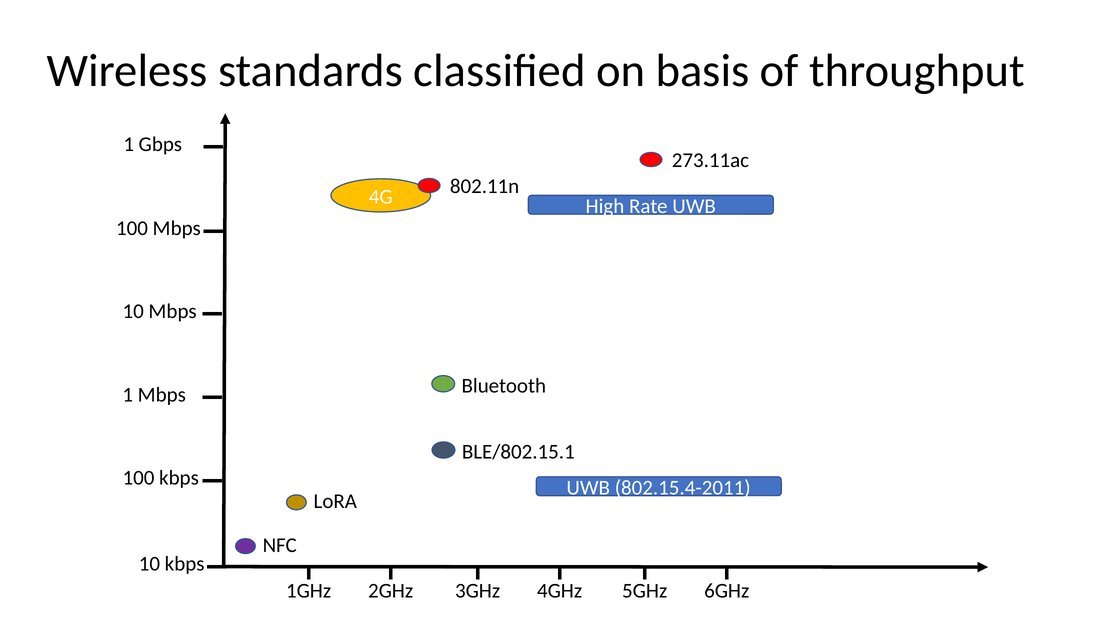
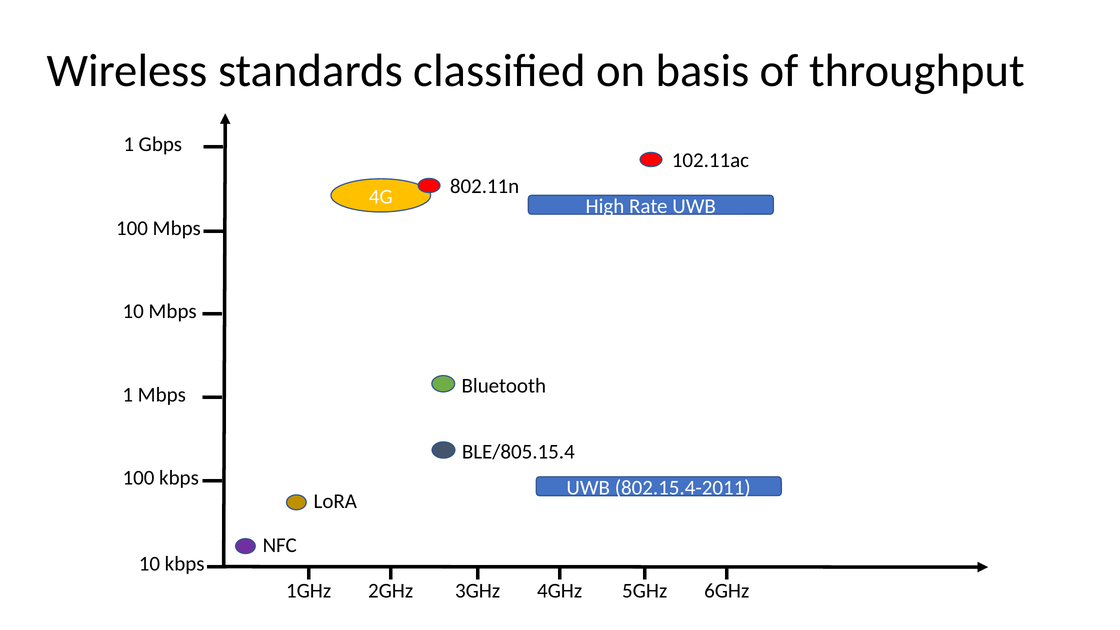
273.11ac: 273.11ac -> 102.11ac
BLE/802.15.1: BLE/802.15.1 -> BLE/805.15.4
